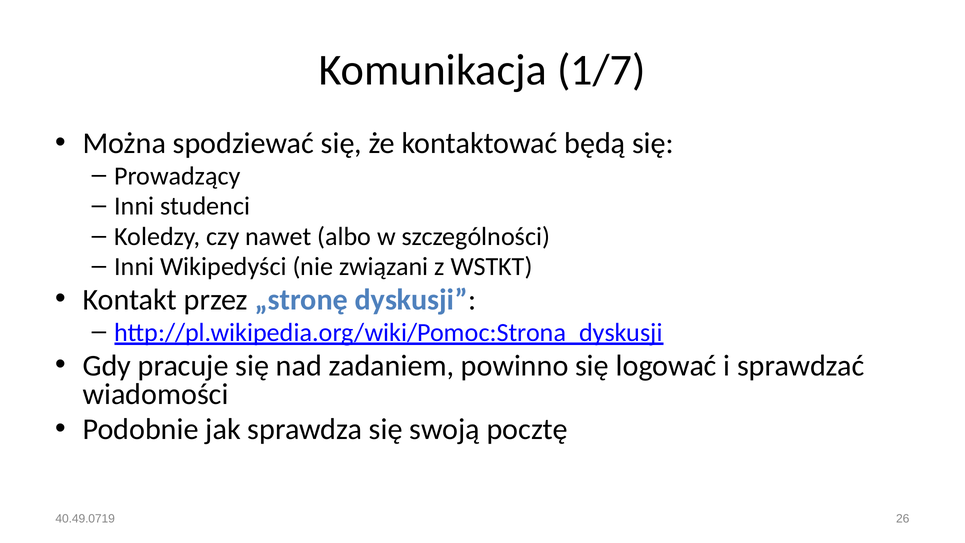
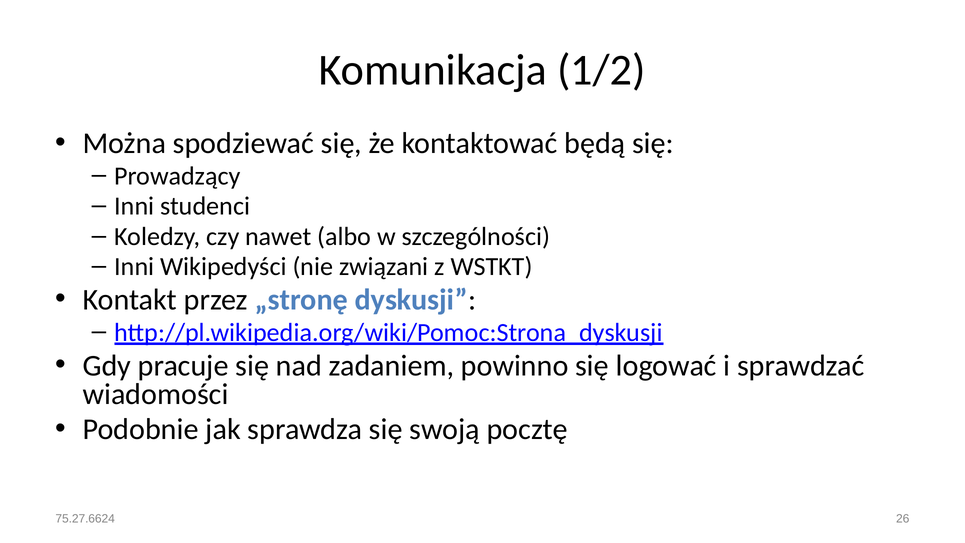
1/7: 1/7 -> 1/2
40.49.0719: 40.49.0719 -> 75.27.6624
